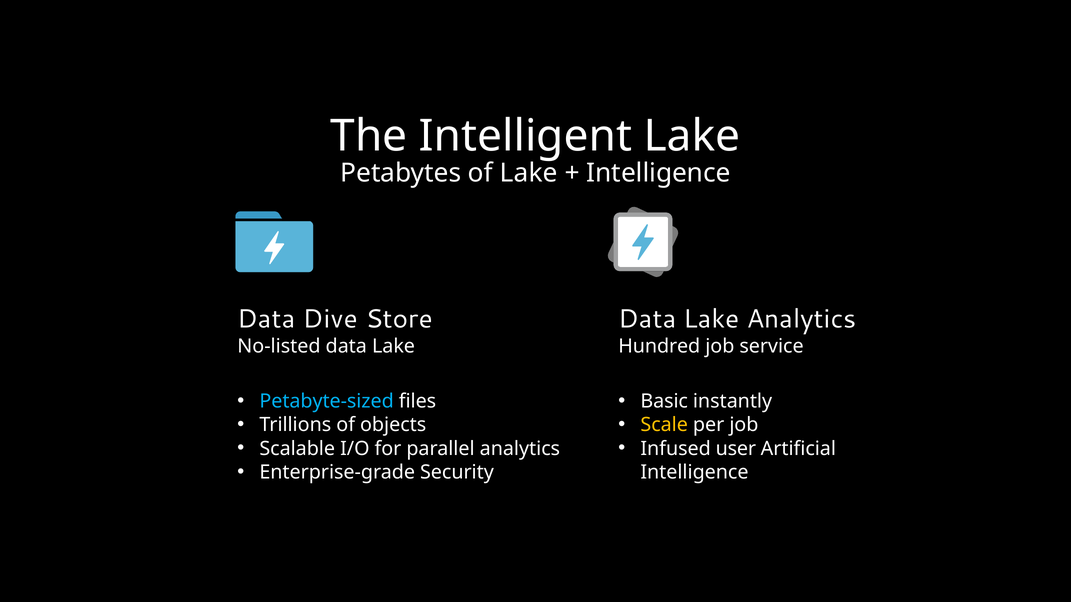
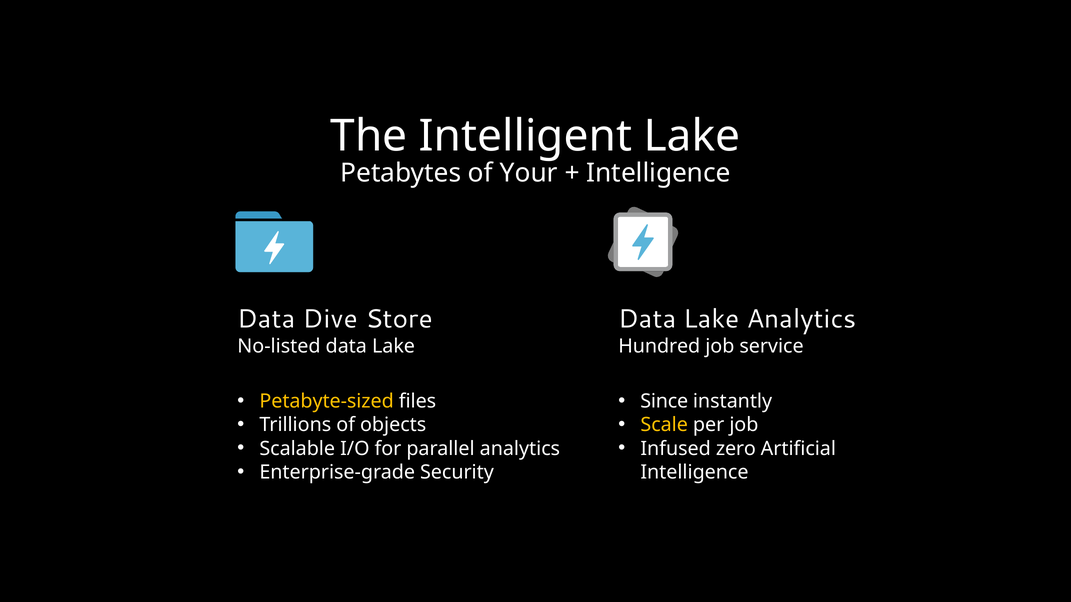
of Lake: Lake -> Your
Petabyte-sized colour: light blue -> yellow
Basic: Basic -> Since
user: user -> zero
